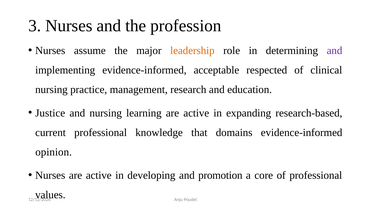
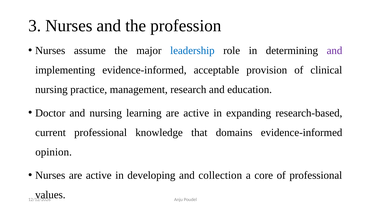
leadership colour: orange -> blue
respected: respected -> provision
Justice: Justice -> Doctor
promotion: promotion -> collection
